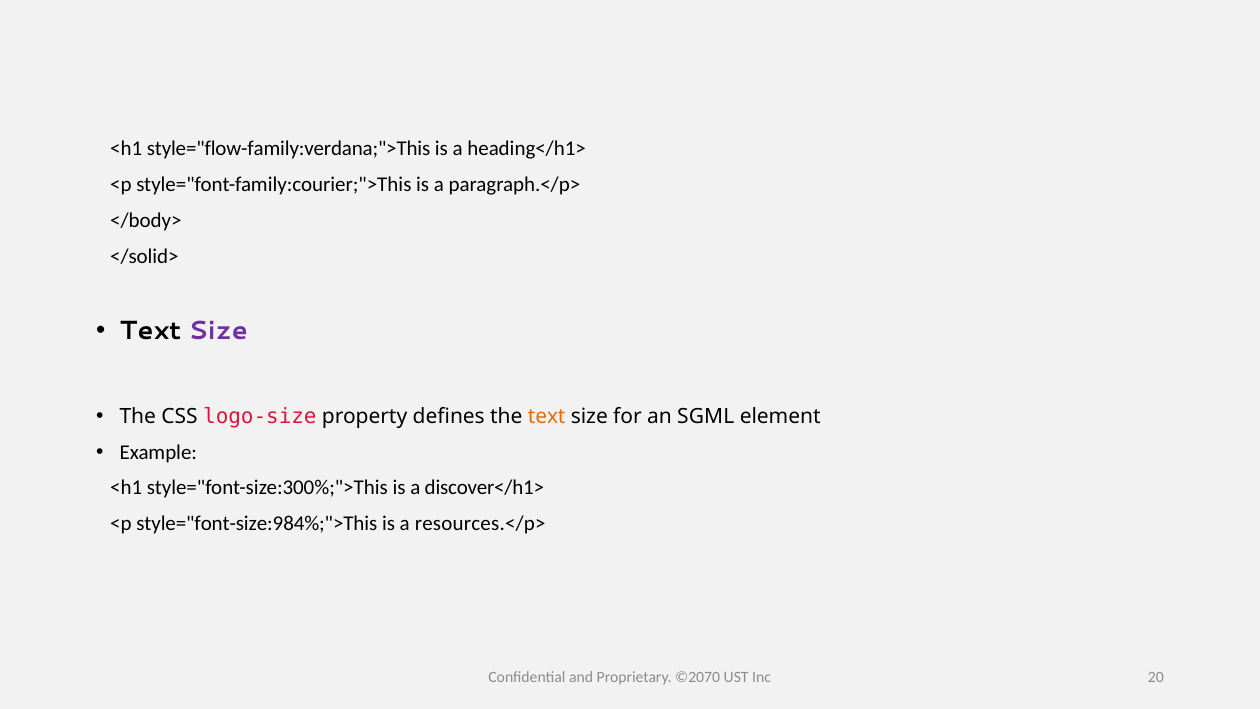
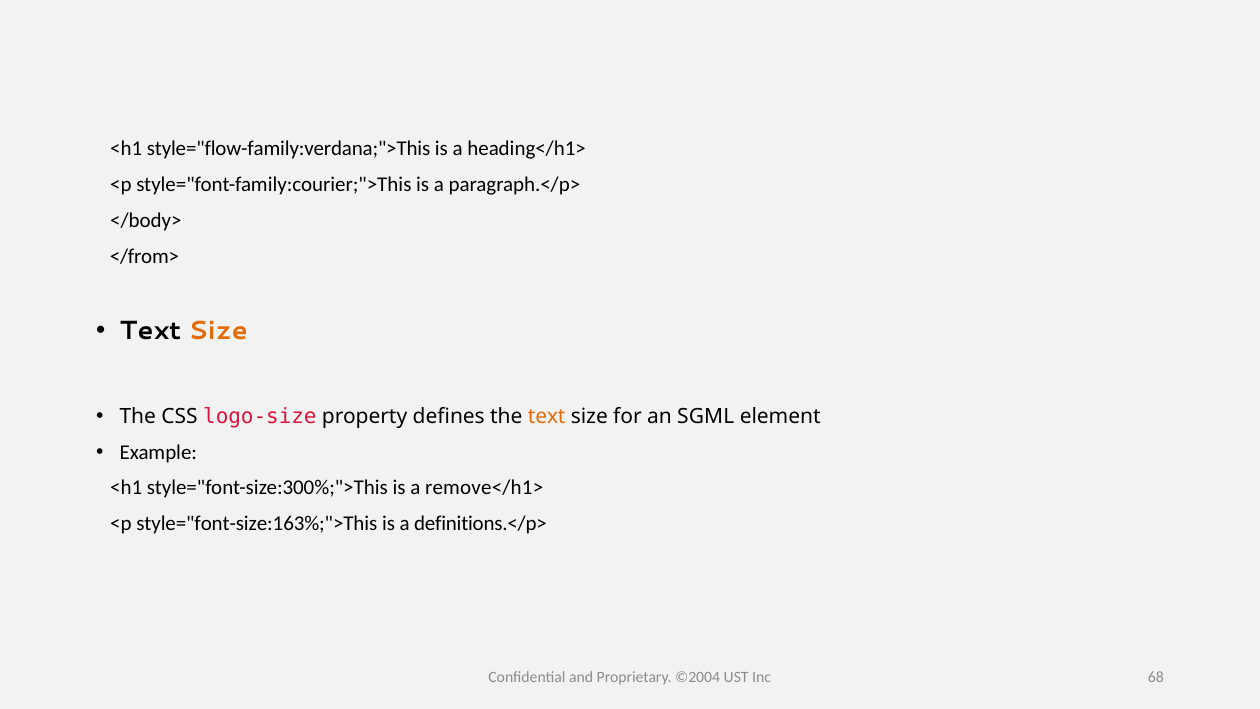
</solid>: </solid> -> </from>
Size at (218, 330) colour: purple -> orange
discover</h1>: discover</h1> -> remove</h1>
style="font-size:984%;">This: style="font-size:984%;">This -> style="font-size:163%;">This
resources.</p>: resources.</p> -> definitions.</p>
©2070: ©2070 -> ©2004
20: 20 -> 68
